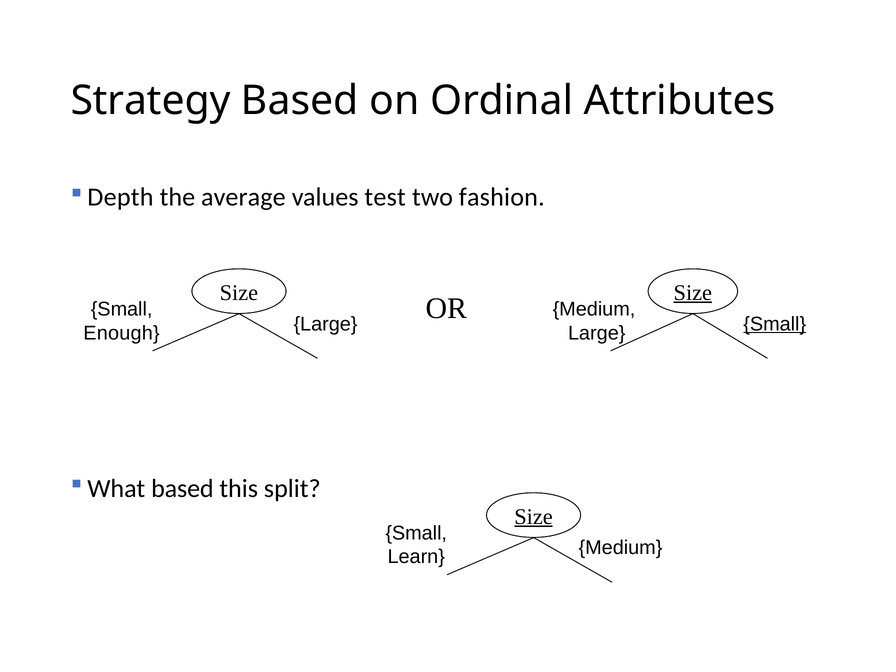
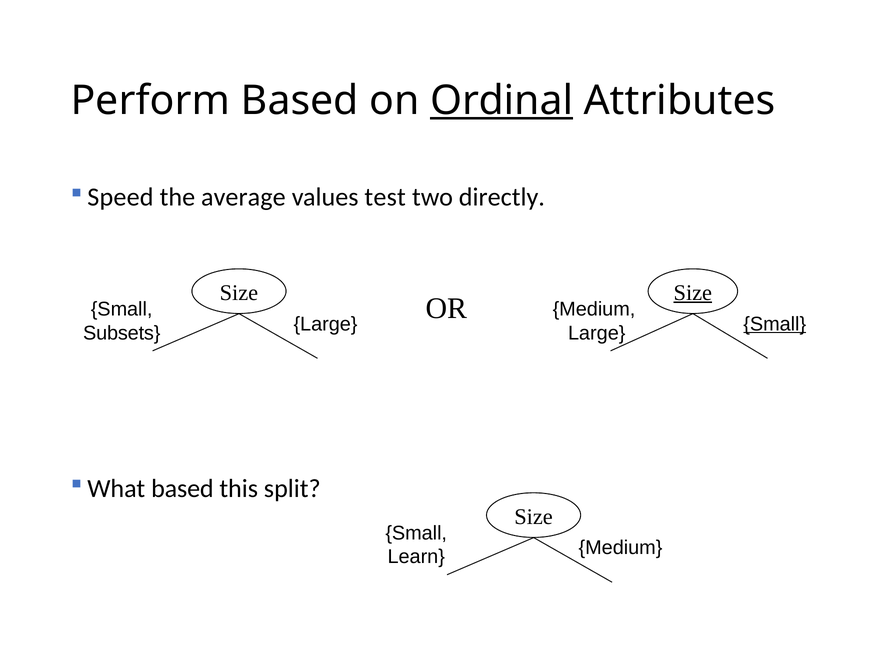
Strategy: Strategy -> Perform
Ordinal underline: none -> present
Depth: Depth -> Speed
fashion: fashion -> directly
Enough: Enough -> Subsets
Size at (534, 517) underline: present -> none
